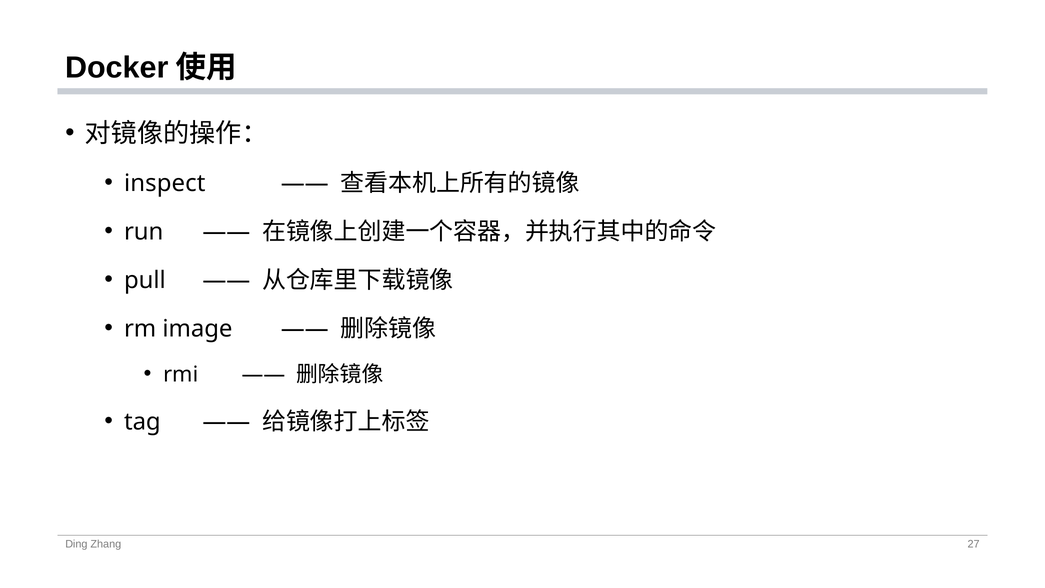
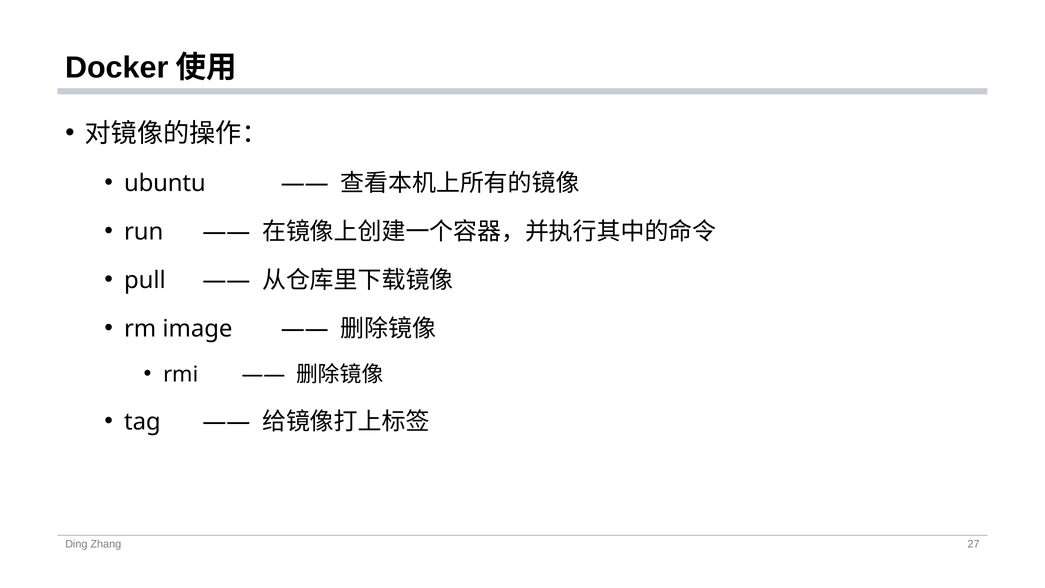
inspect: inspect -> ubuntu
